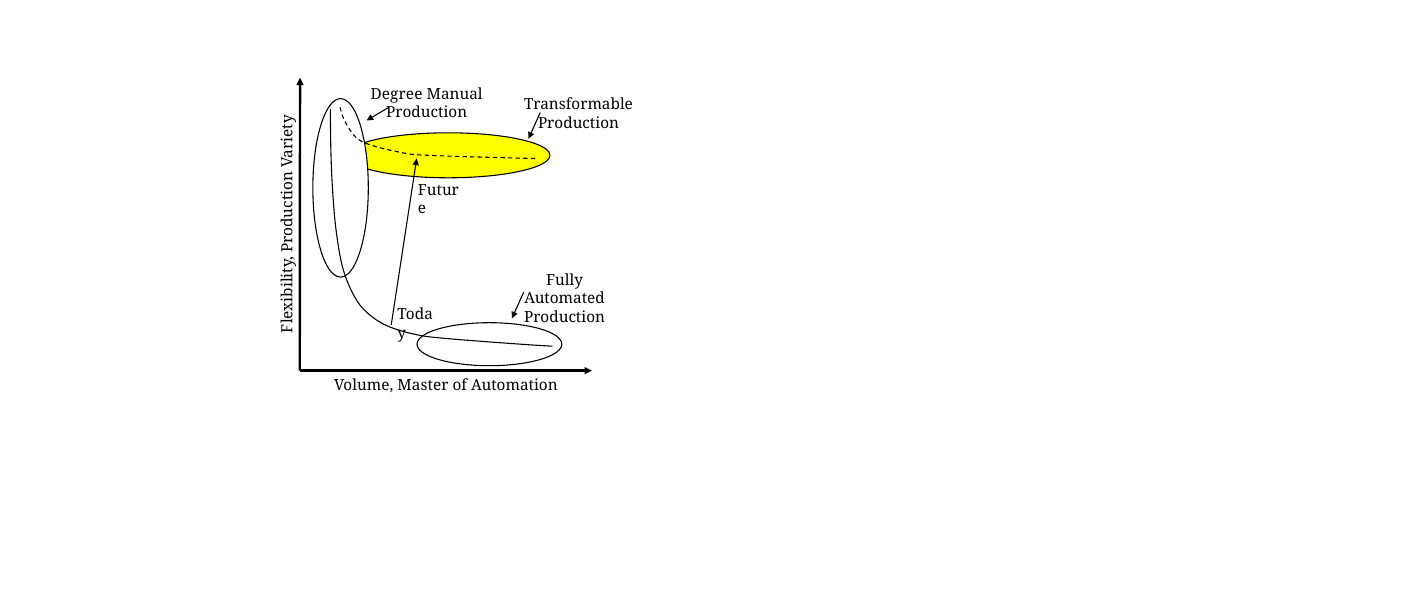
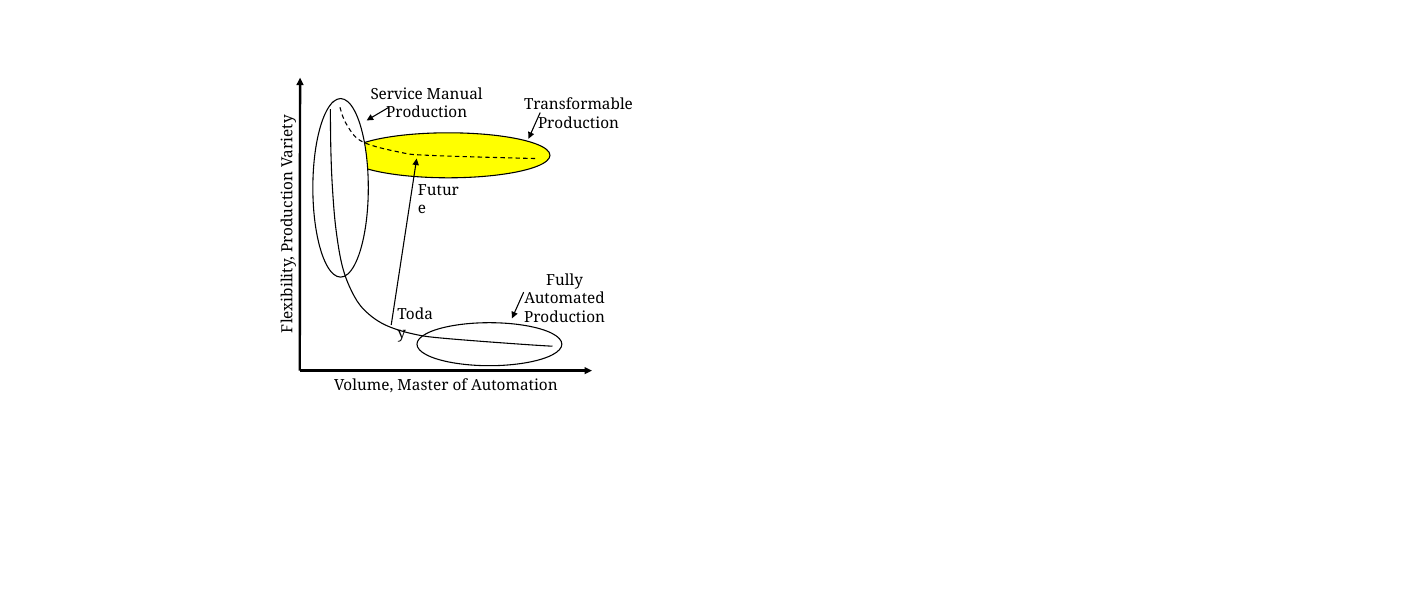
Degree: Degree -> Service
